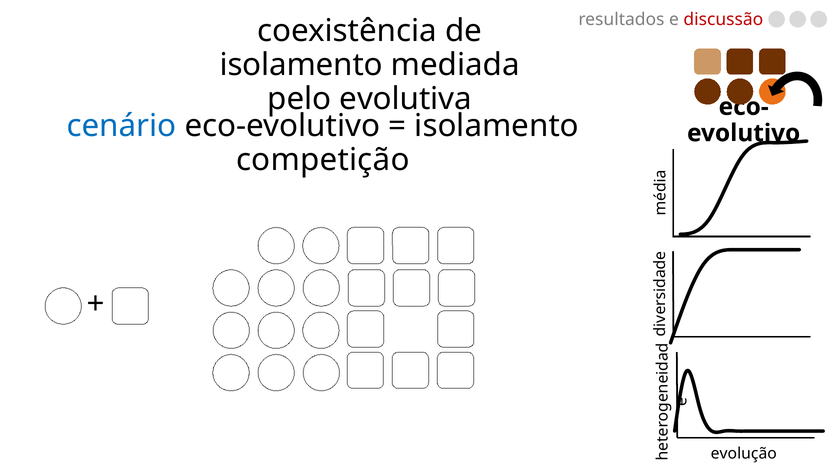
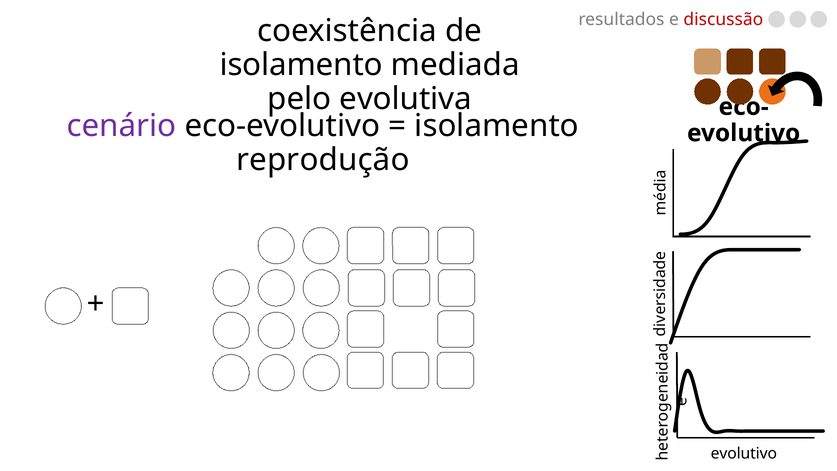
cenário colour: blue -> purple
competição: competição -> reprodução
evolução at (744, 453): evolução -> evolutivo
